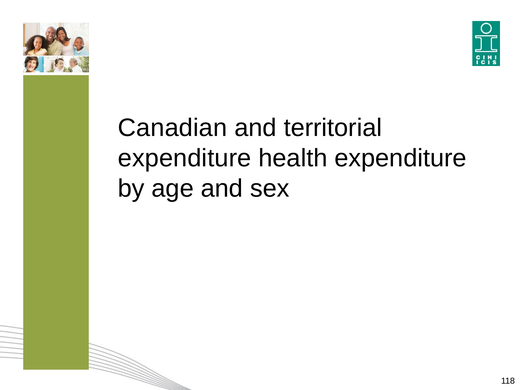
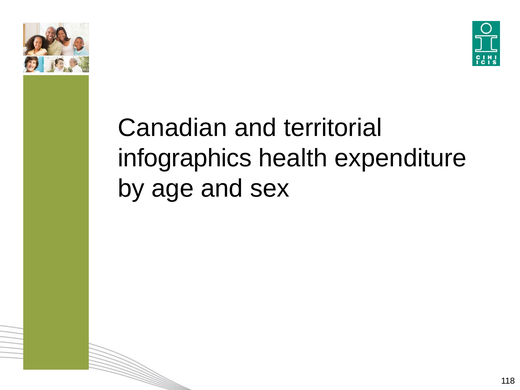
expenditure at (185, 158): expenditure -> infographics
